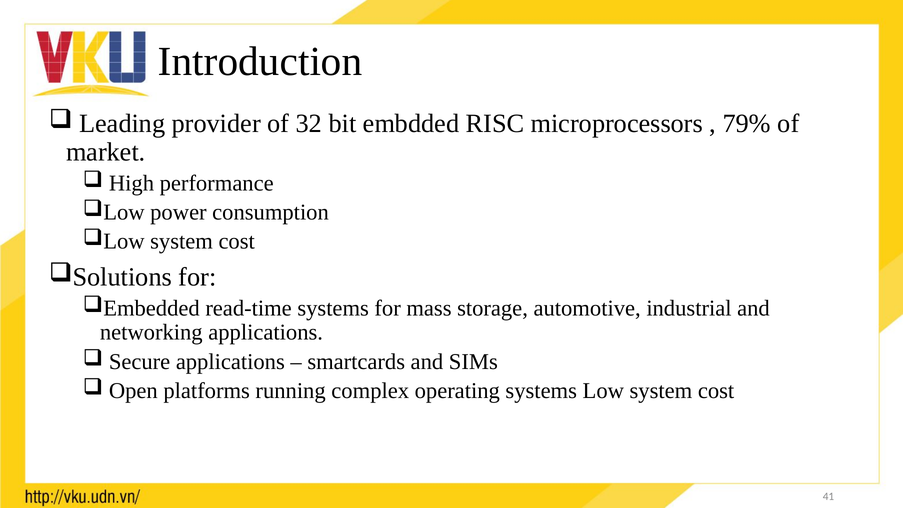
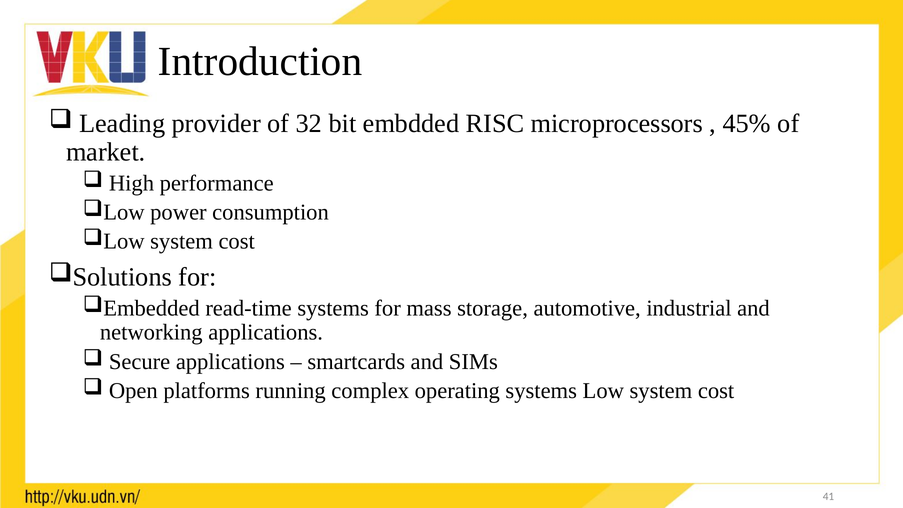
79%: 79% -> 45%
